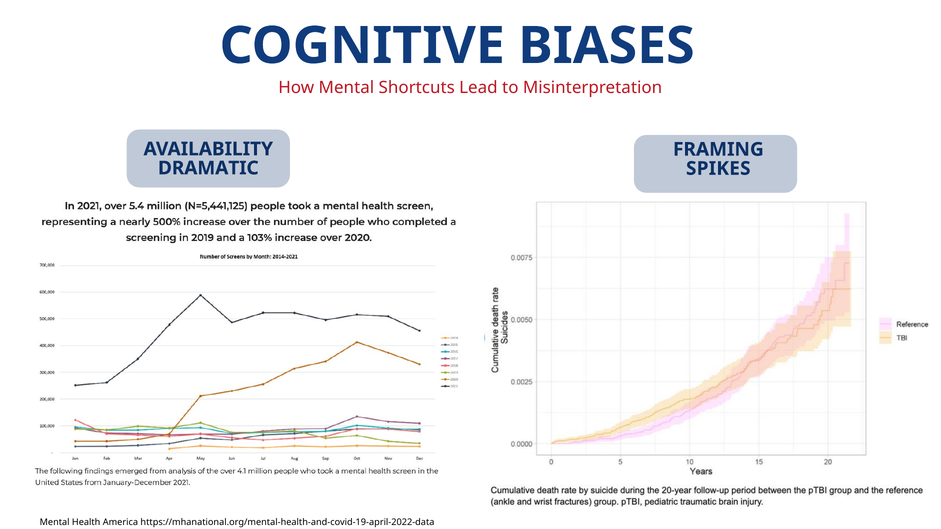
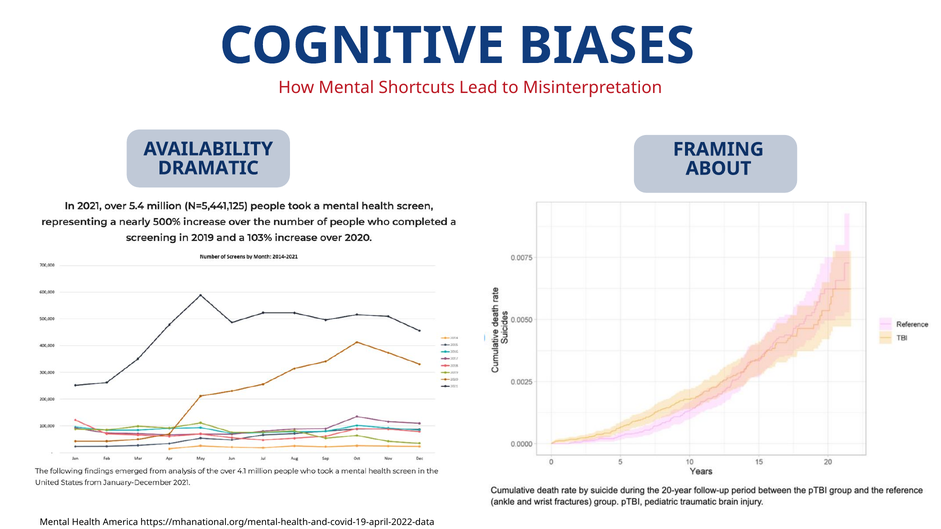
SPIKES at (718, 169): SPIKES -> ABOUT
